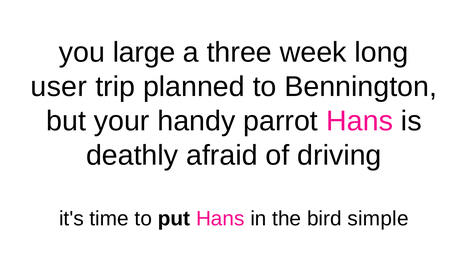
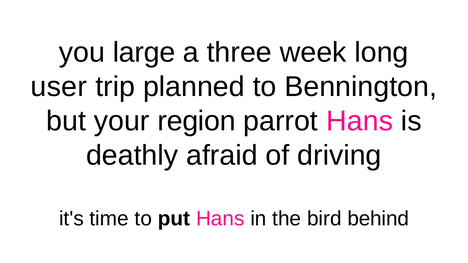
handy: handy -> region
simple: simple -> behind
